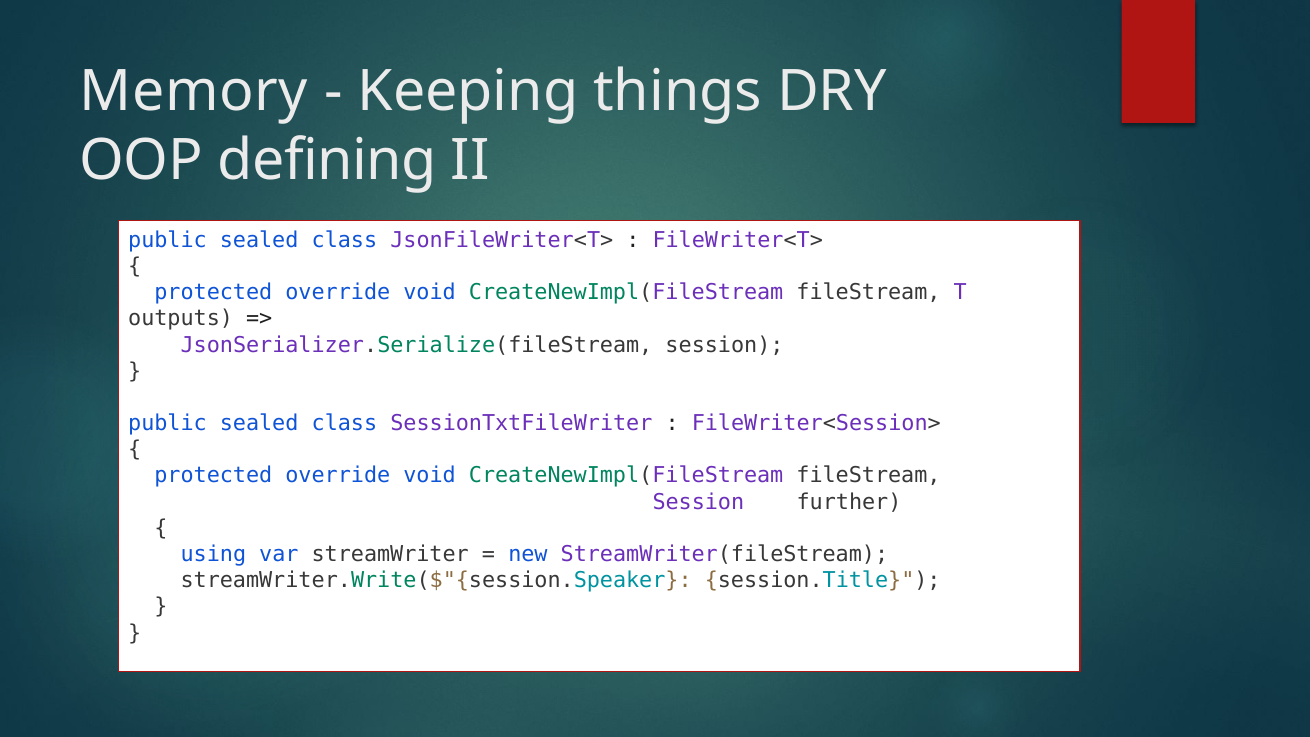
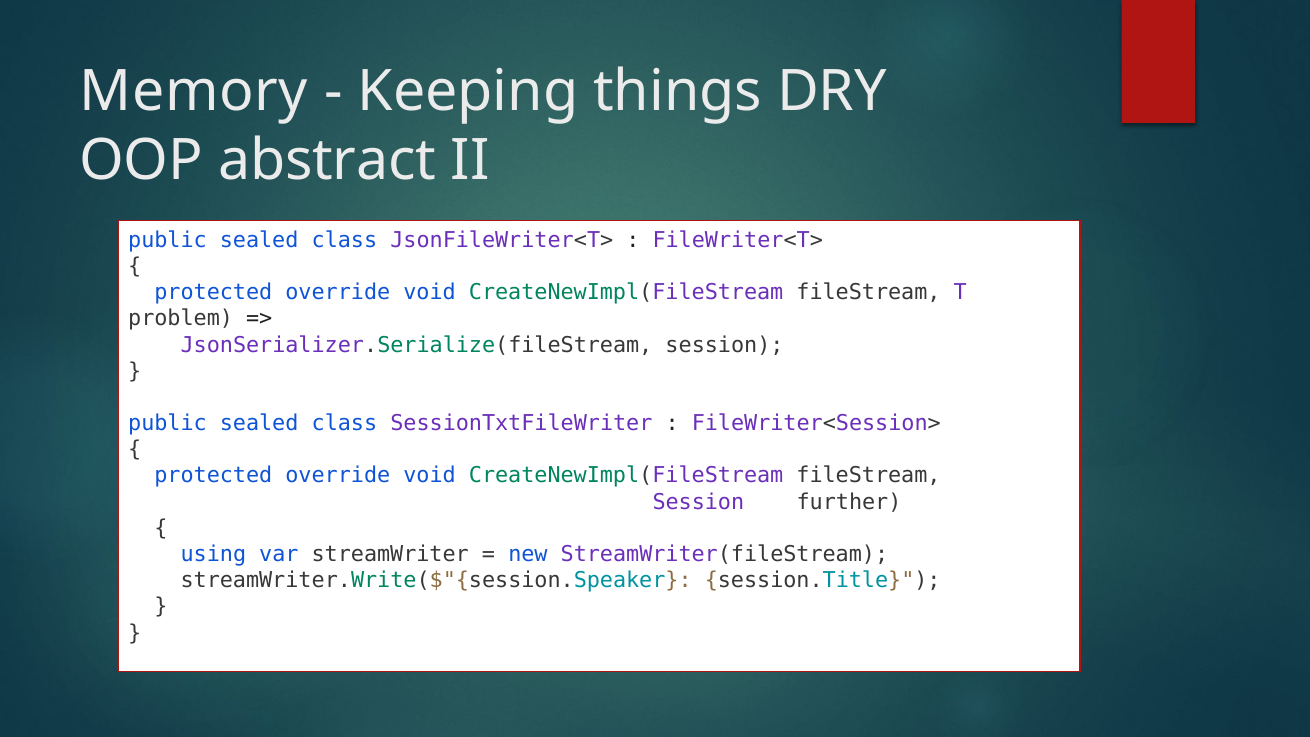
defining: defining -> abstract
outputs: outputs -> problem
